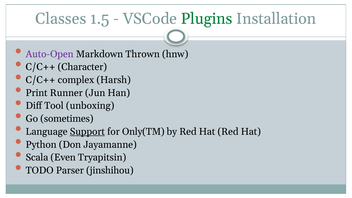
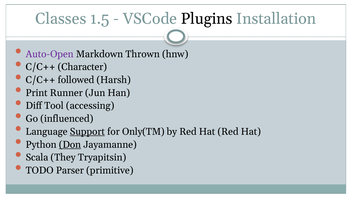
Plugins colour: green -> black
complex: complex -> followed
unboxing: unboxing -> accessing
sometimes: sometimes -> influenced
Don underline: none -> present
Even: Even -> They
jinshihou: jinshihou -> primitive
